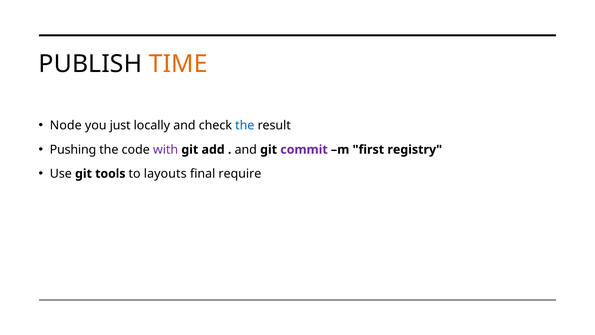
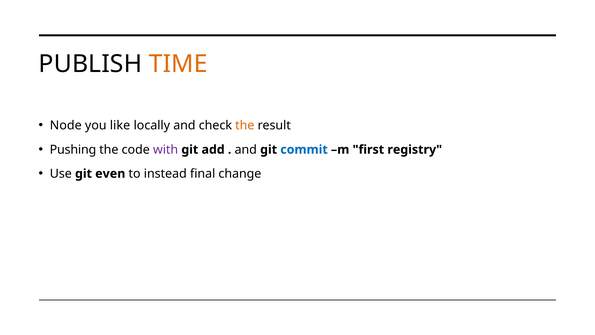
just: just -> like
the at (245, 125) colour: blue -> orange
commit colour: purple -> blue
tools: tools -> even
layouts: layouts -> instead
require: require -> change
